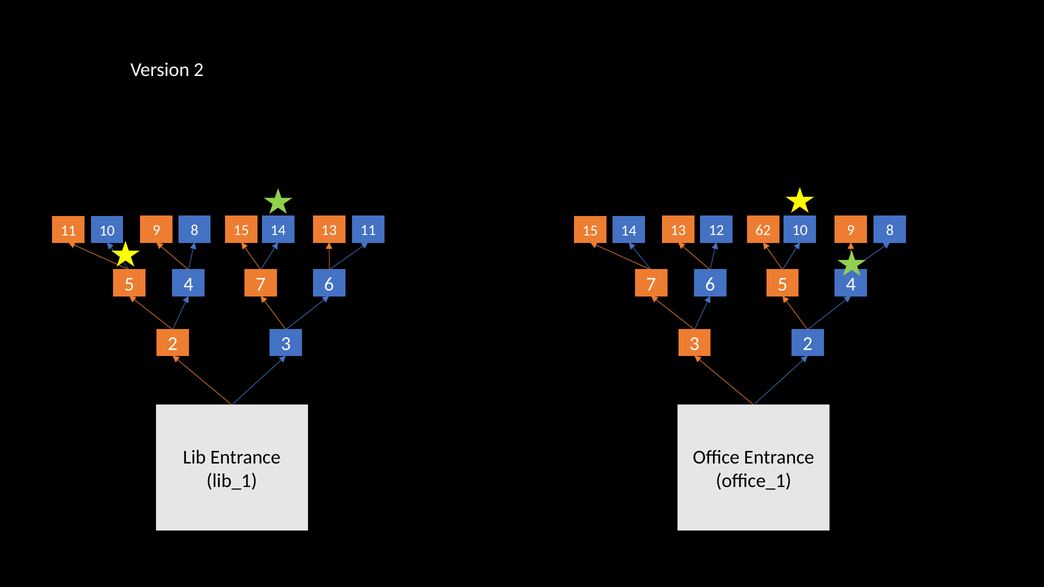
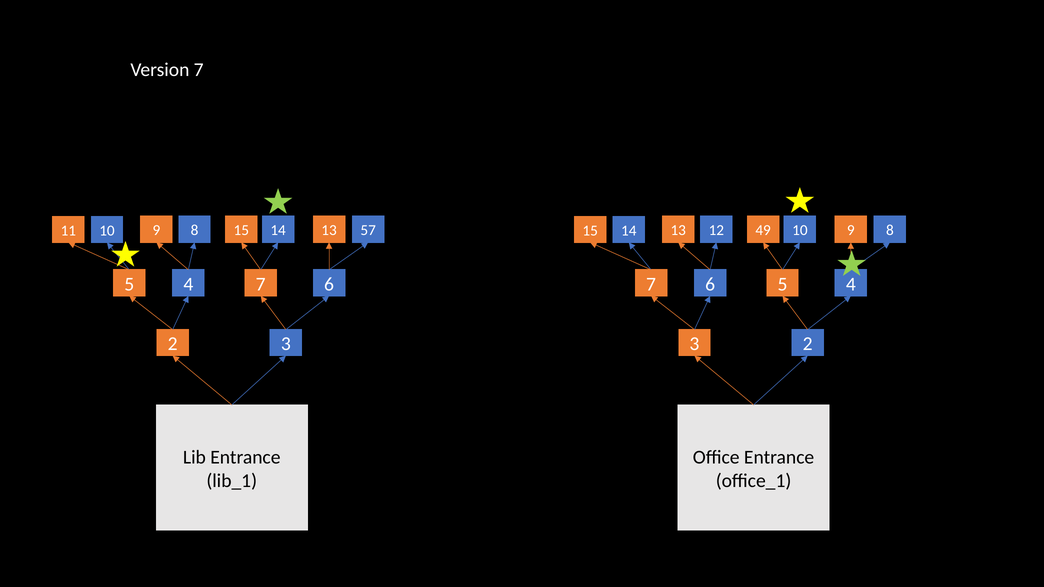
Version 2: 2 -> 7
13 11: 11 -> 57
62: 62 -> 49
